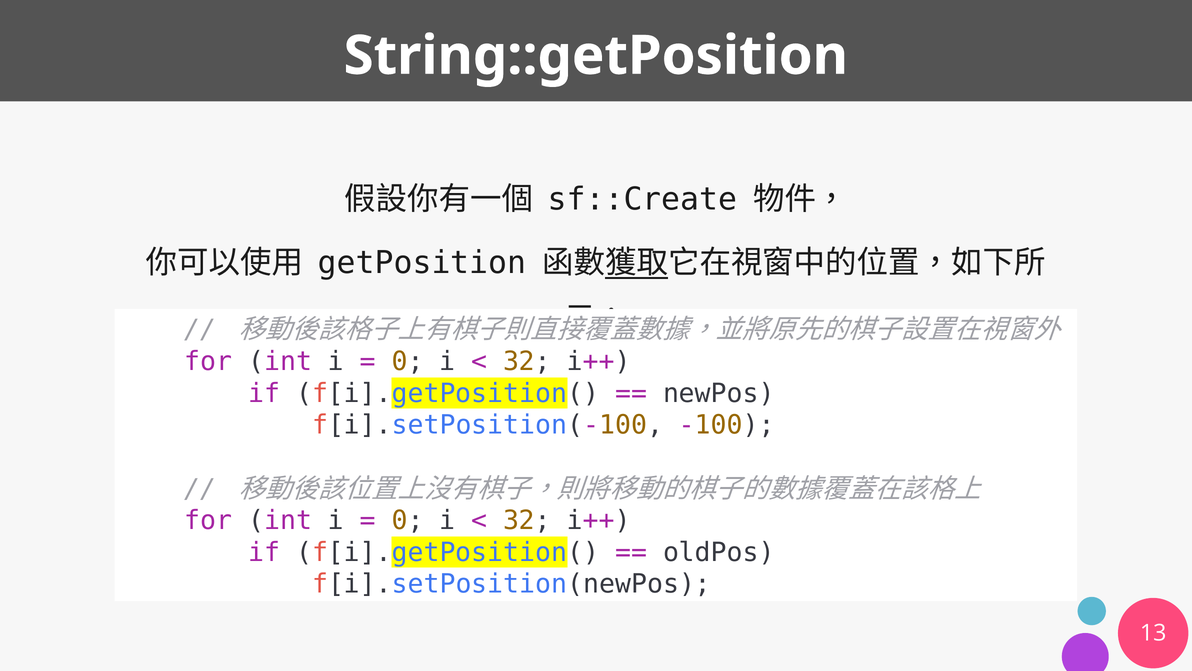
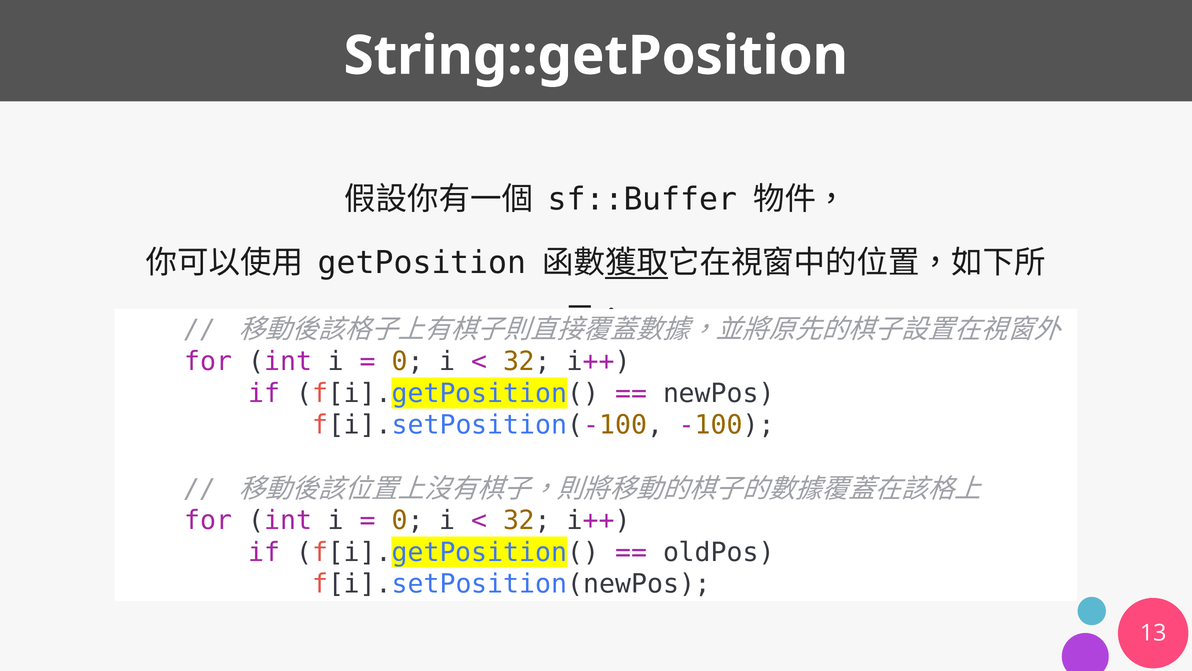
sf::Create: sf::Create -> sf::Buffer
